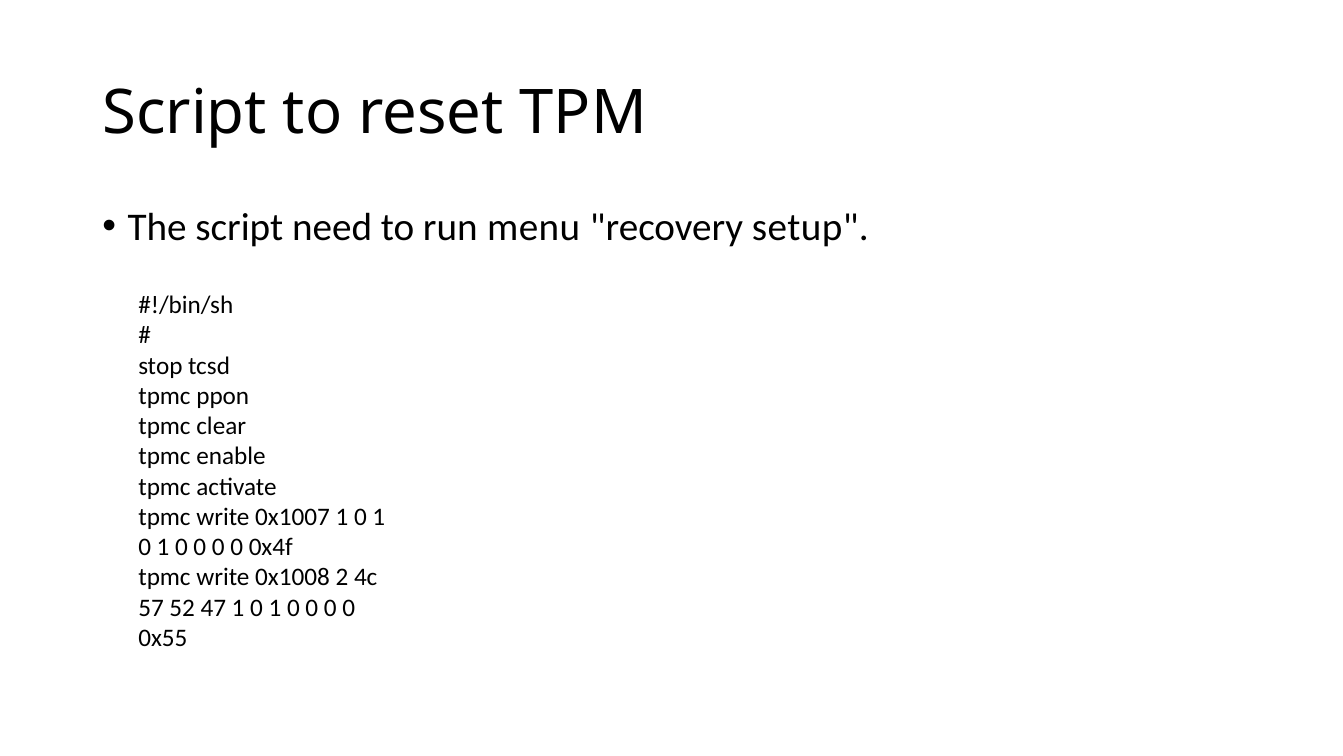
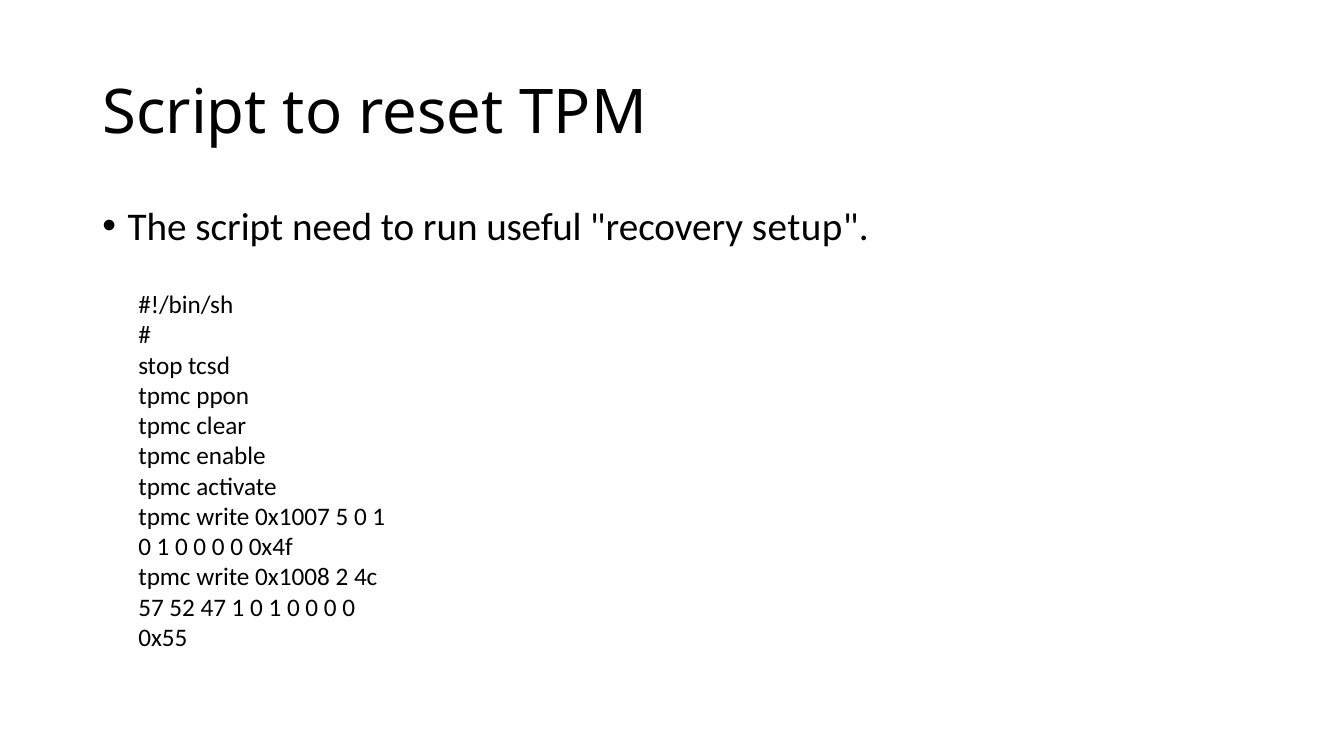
menu: menu -> useful
0x1007 1: 1 -> 5
